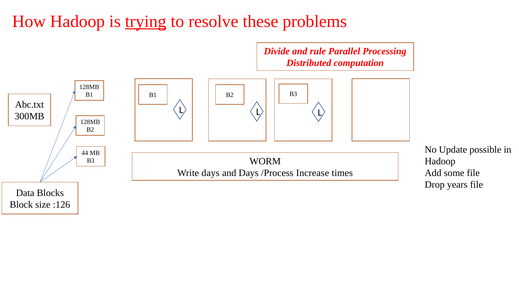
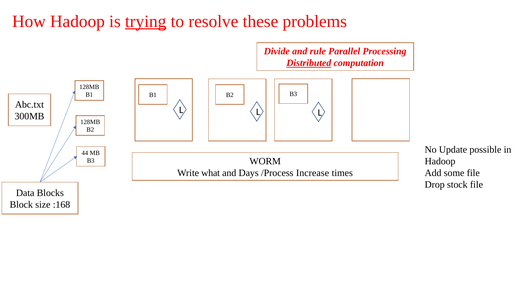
Distributed underline: none -> present
Write days: days -> what
years: years -> stock
:126: :126 -> :168
